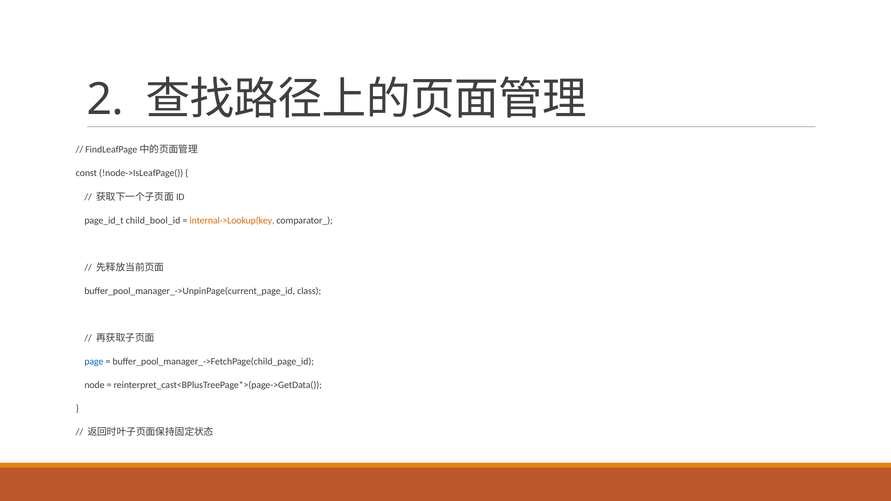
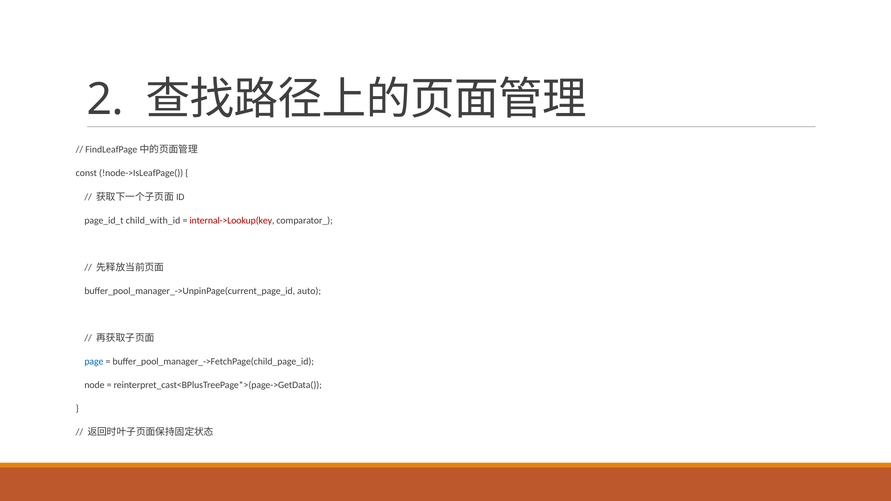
child_bool_id: child_bool_id -> child_with_id
internal->Lookup(key colour: orange -> red
class: class -> auto
